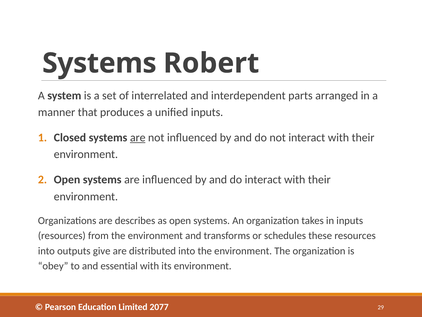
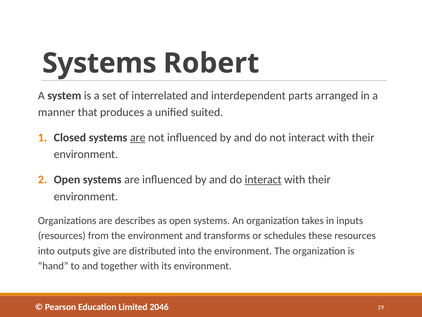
unified inputs: inputs -> suited
interact at (263, 179) underline: none -> present
obey: obey -> hand
essential: essential -> together
2077: 2077 -> 2046
